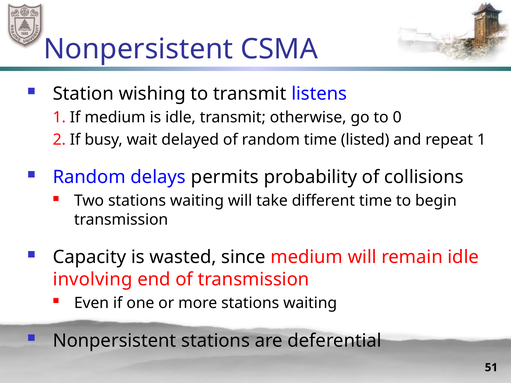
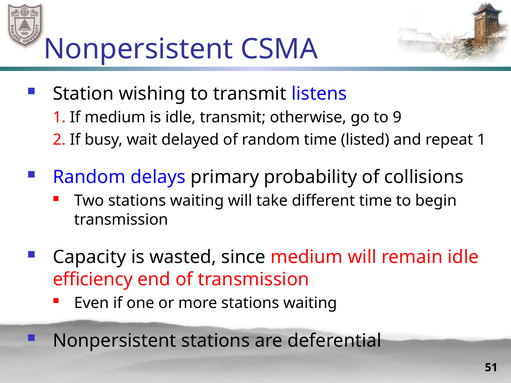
0: 0 -> 9
permits: permits -> primary
involving: involving -> efficiency
